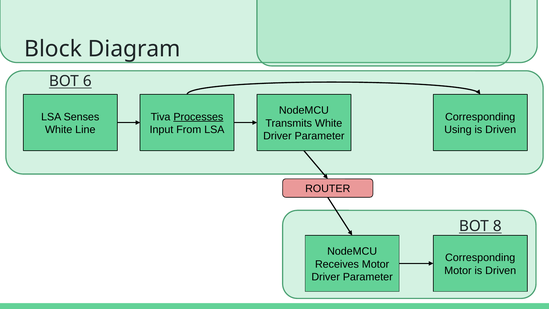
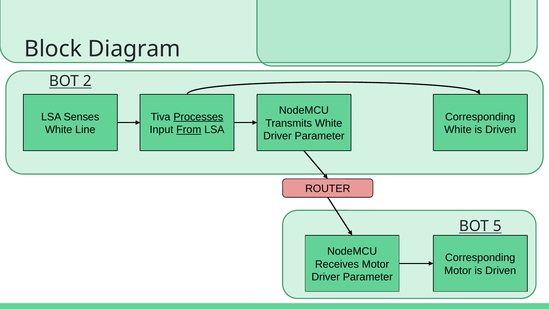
6: 6 -> 2
From underline: none -> present
Using at (458, 130): Using -> White
8: 8 -> 5
